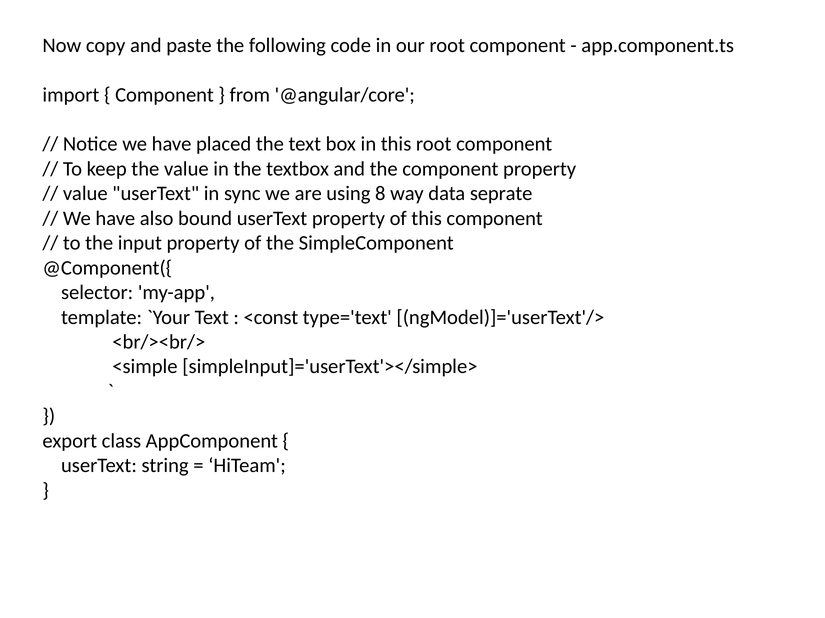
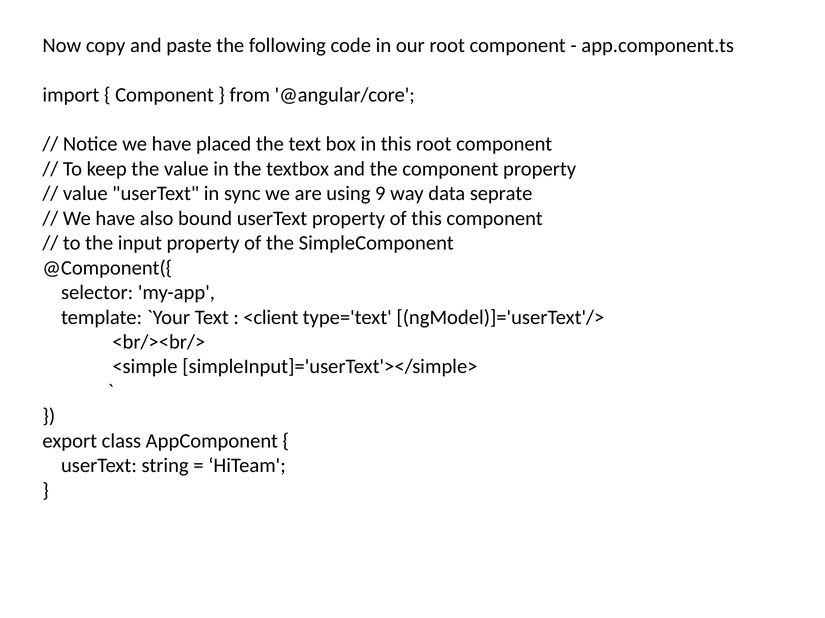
8: 8 -> 9
<const: <const -> <client
